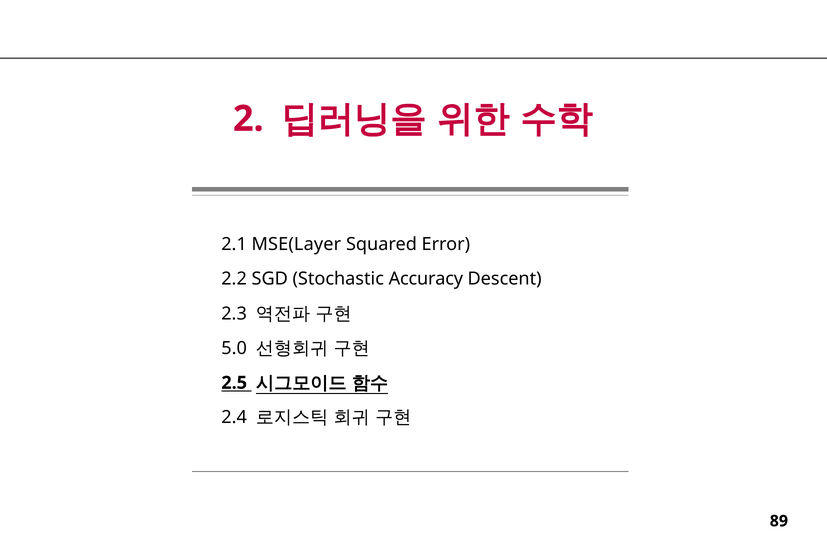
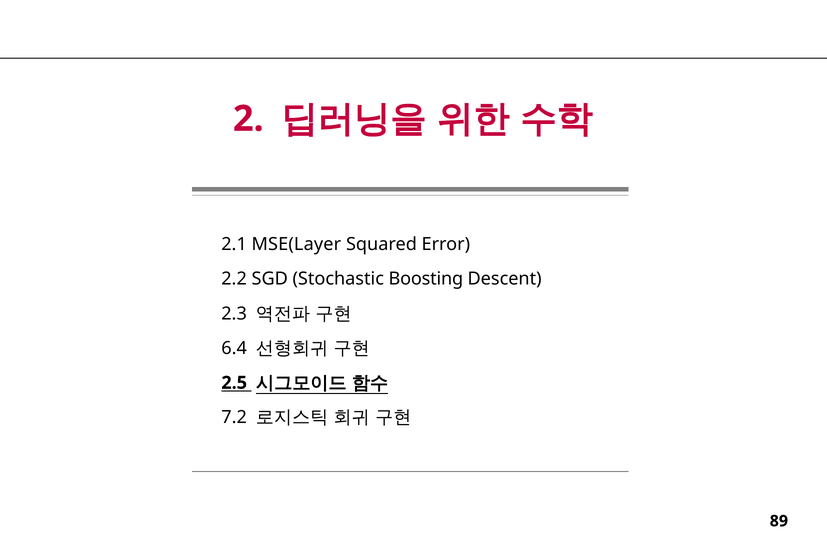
Accuracy: Accuracy -> Boosting
5.0: 5.0 -> 6.4
2.4: 2.4 -> 7.2
